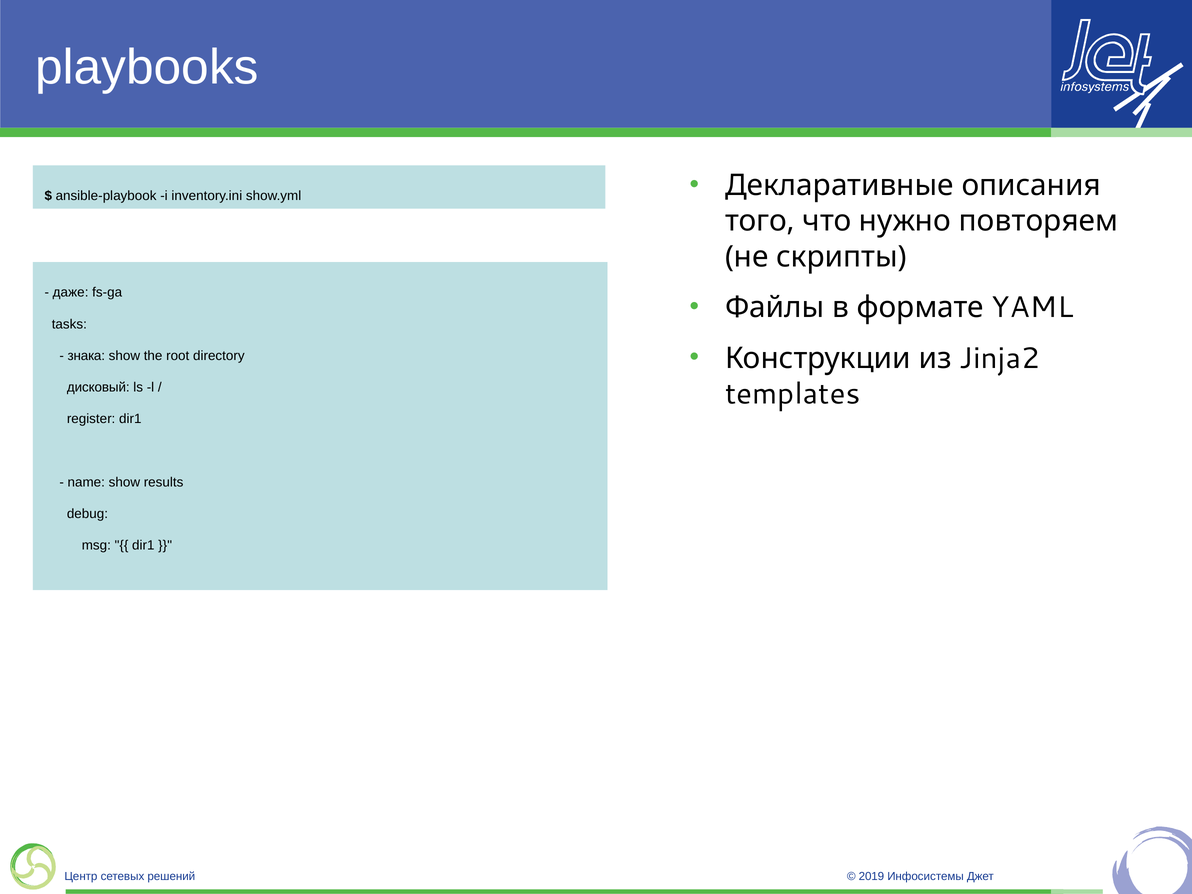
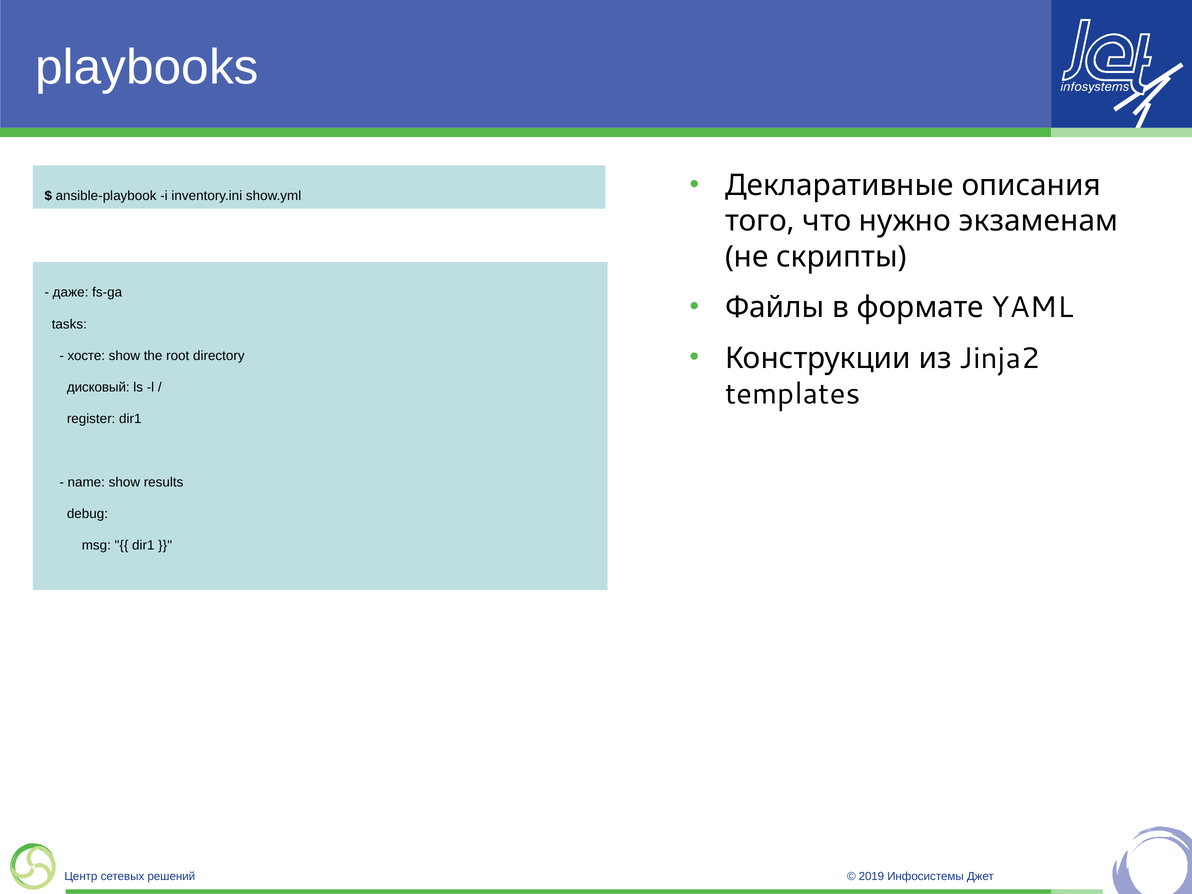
повторяем: повторяем -> экзаменам
знака: знака -> хосте
